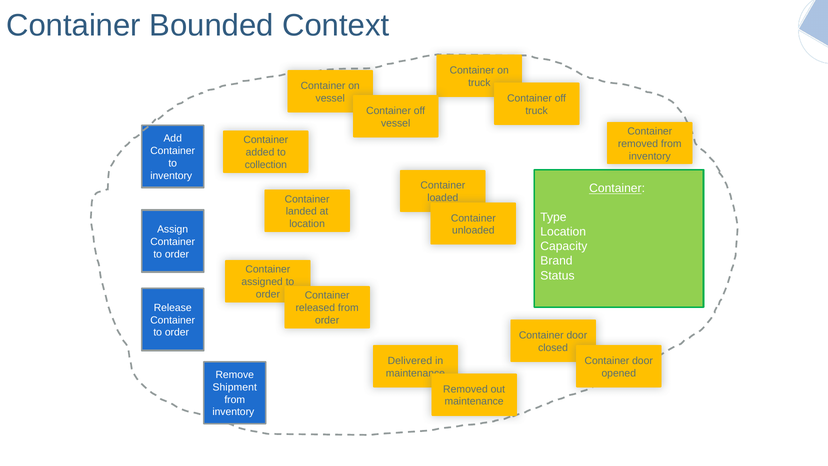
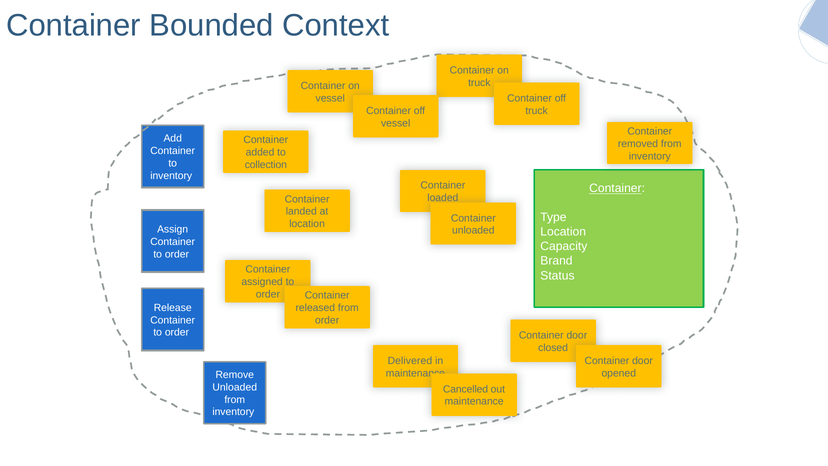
Shipment at (235, 387): Shipment -> Unloaded
Removed at (465, 389): Removed -> Cancelled
